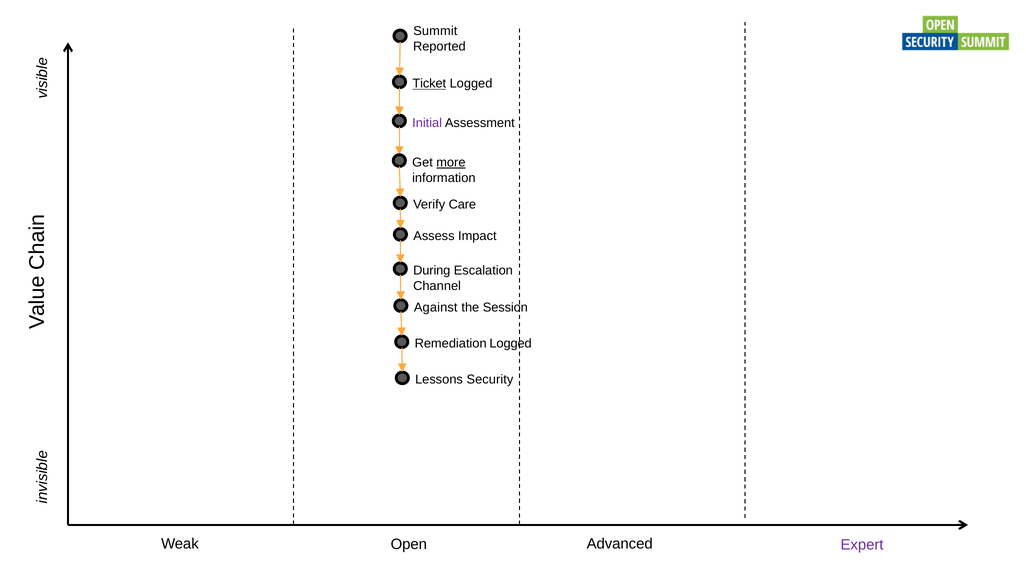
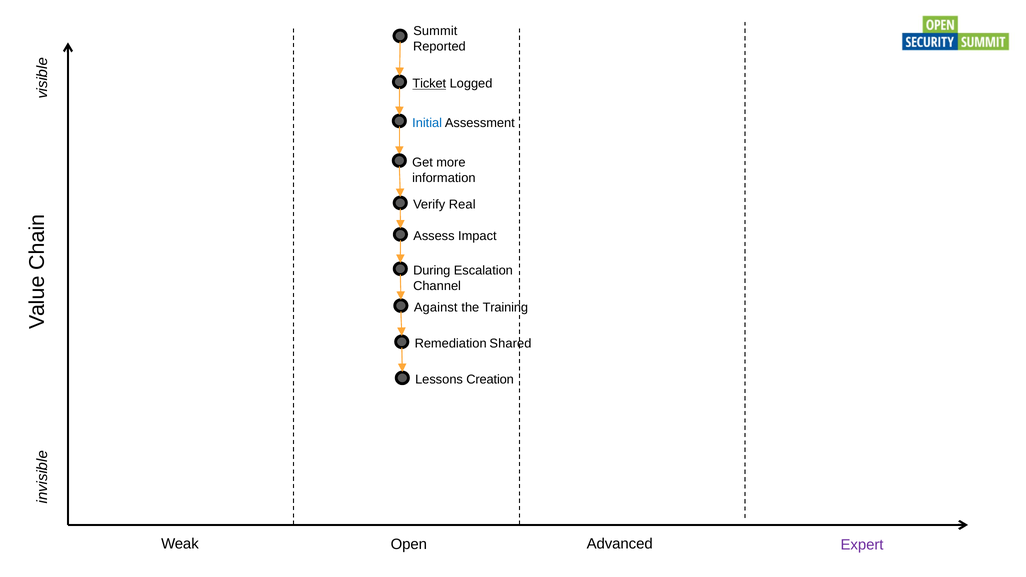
Initial colour: purple -> blue
more underline: present -> none
Care: Care -> Real
Session: Session -> Training
Remediation Logged: Logged -> Shared
Security: Security -> Creation
